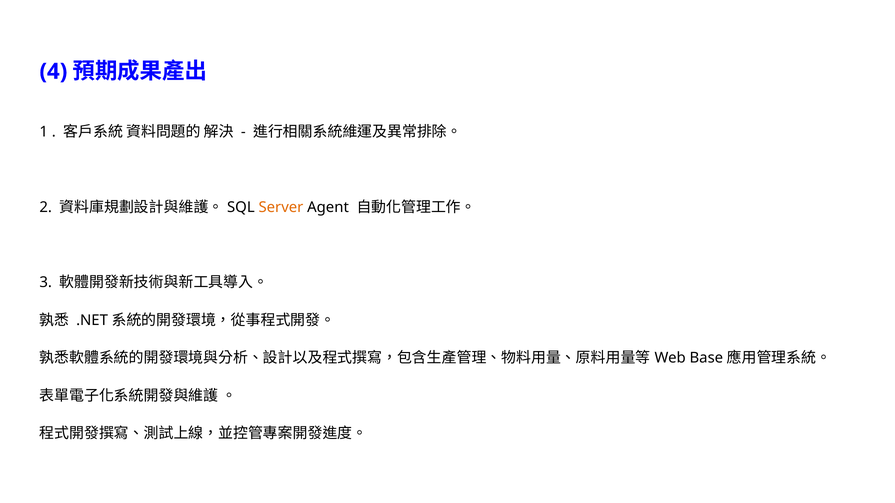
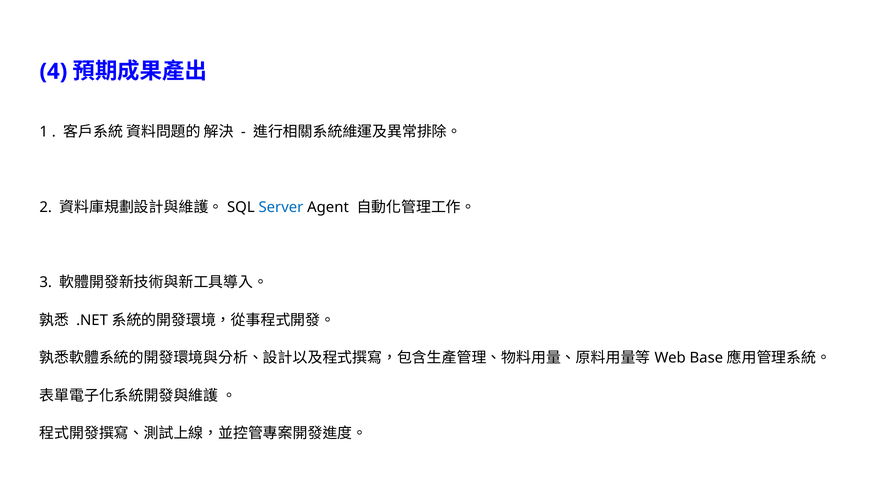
Server colour: orange -> blue
